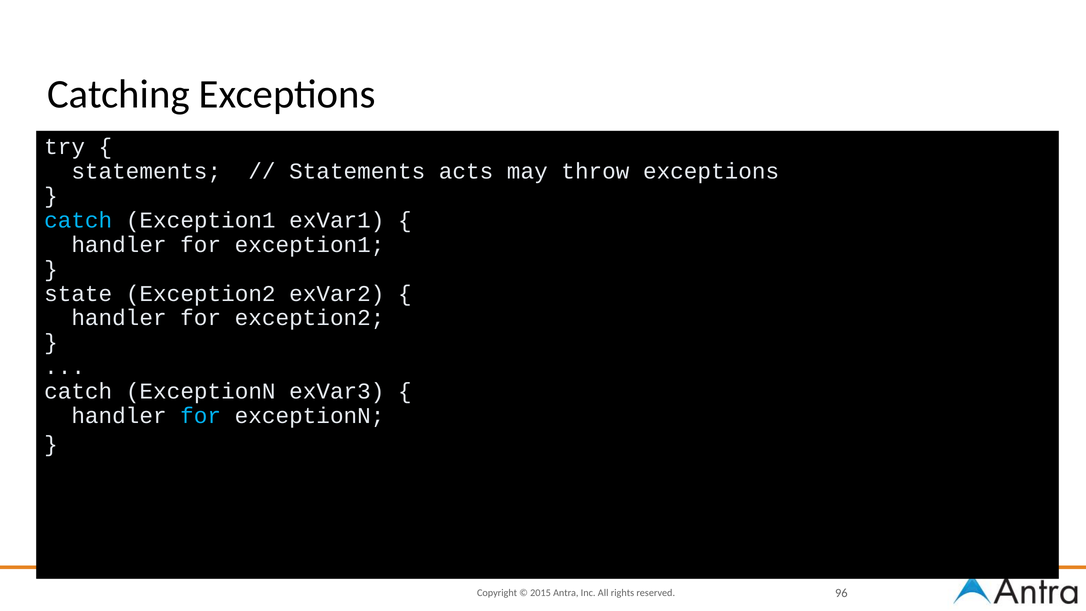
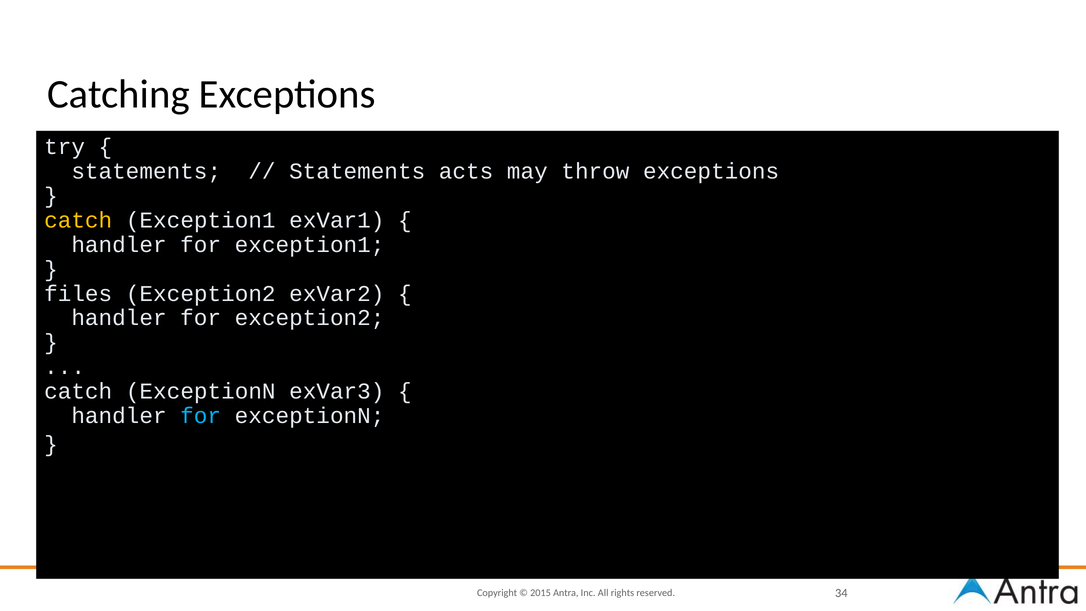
catch at (78, 220) colour: light blue -> yellow
state: state -> files
96: 96 -> 34
